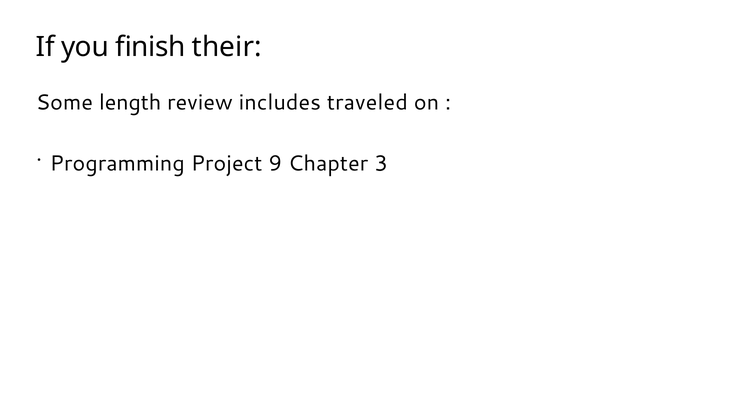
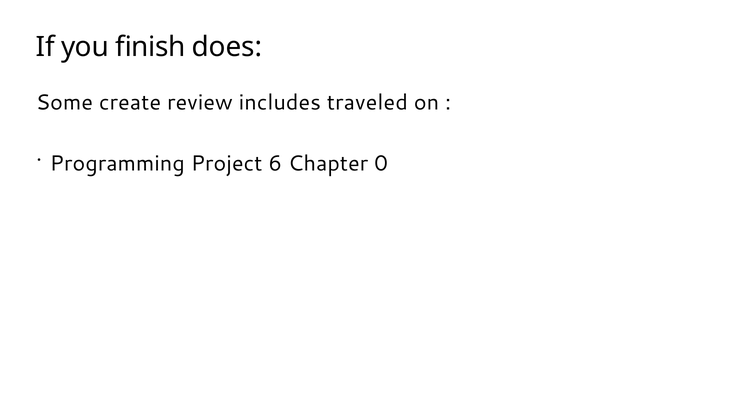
their: their -> does
length: length -> create
9: 9 -> 6
3: 3 -> 0
